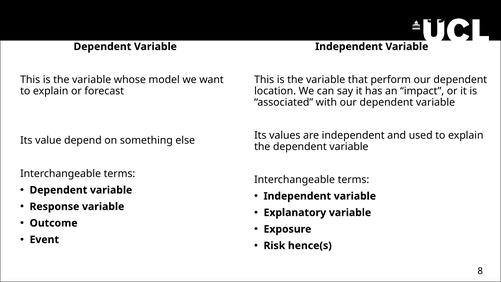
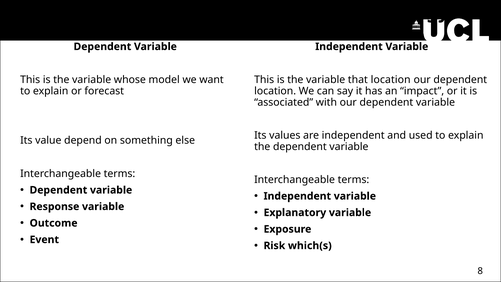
that perform: perform -> location
hence(s: hence(s -> which(s
